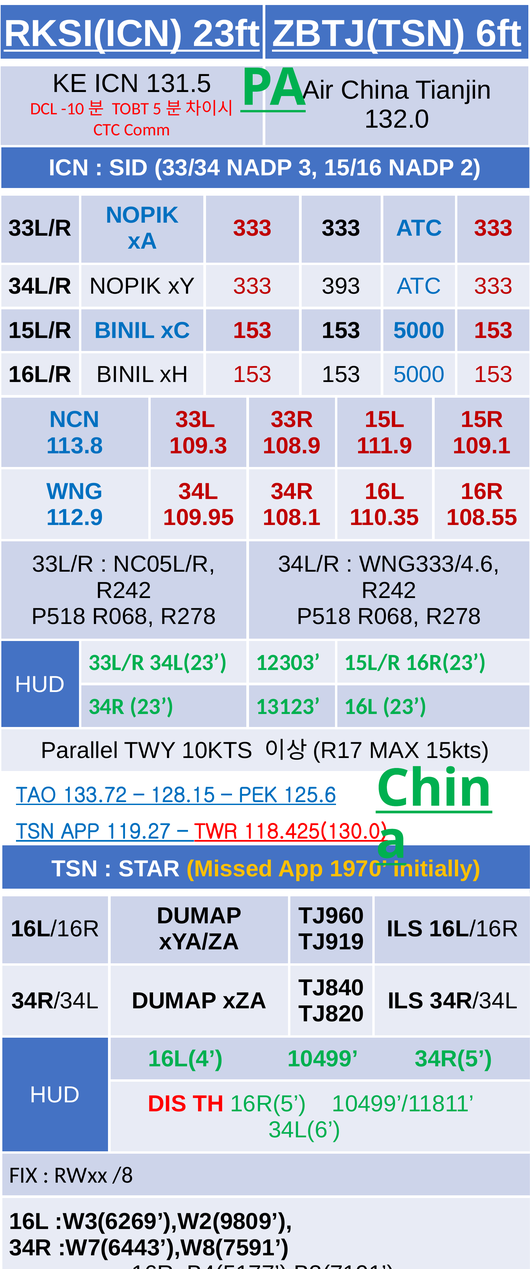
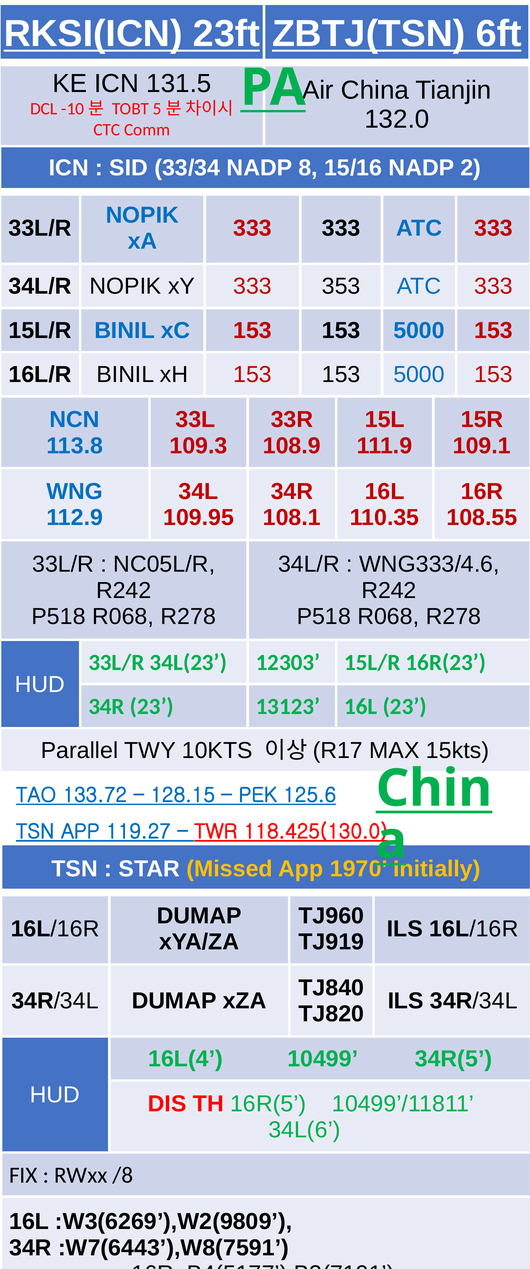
3: 3 -> 8
393: 393 -> 353
